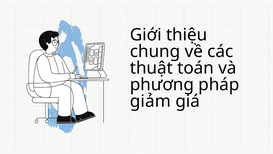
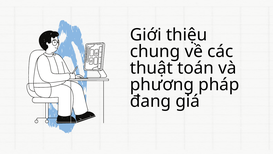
giảm: giảm -> đang
